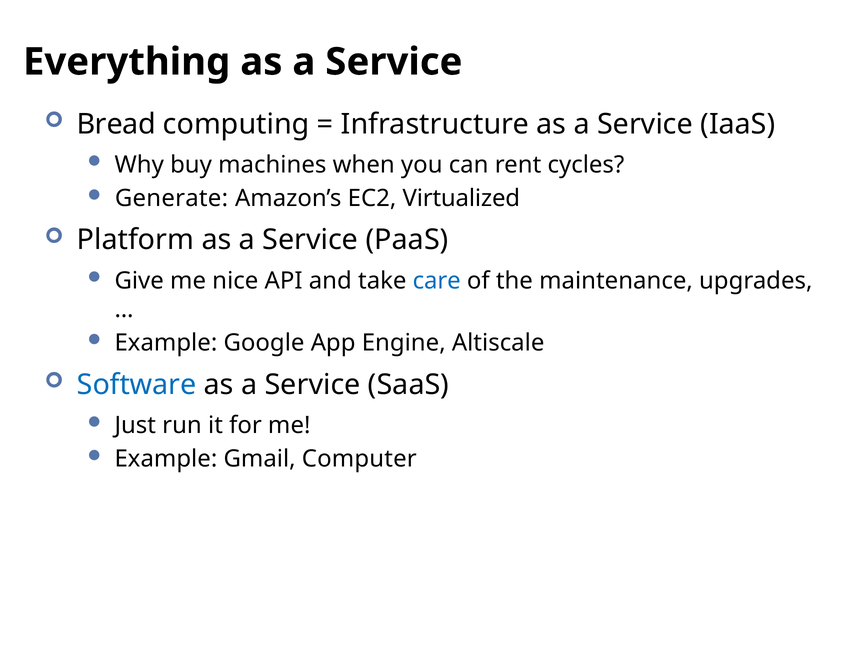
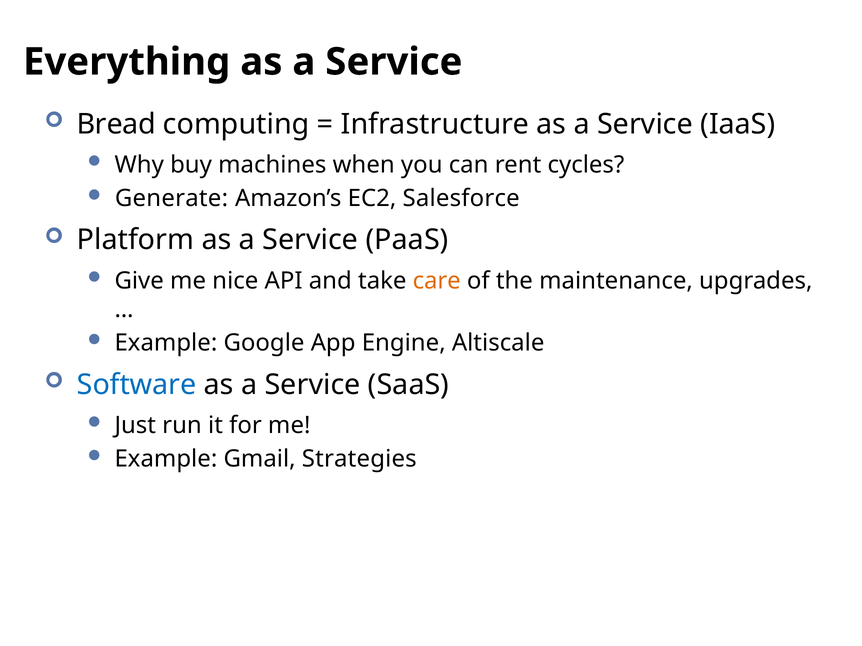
Virtualized: Virtualized -> Salesforce
care colour: blue -> orange
Computer: Computer -> Strategies
